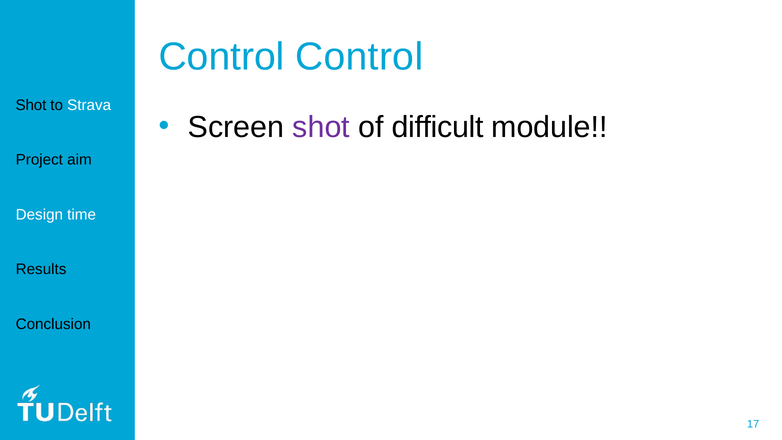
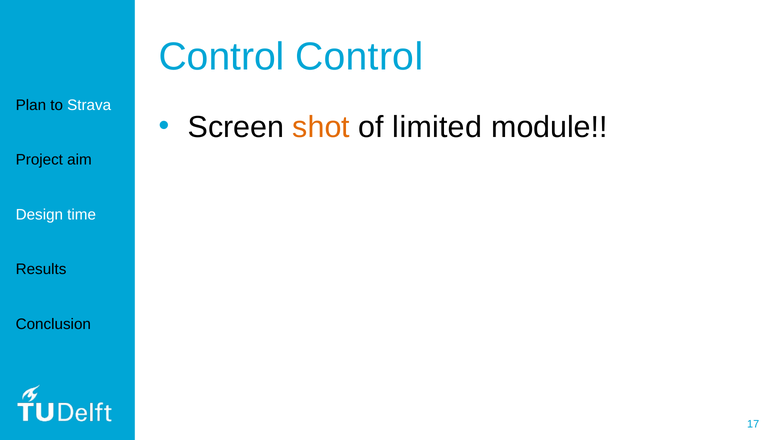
Shot at (31, 105): Shot -> Plan
shot at (321, 127) colour: purple -> orange
difficult: difficult -> limited
